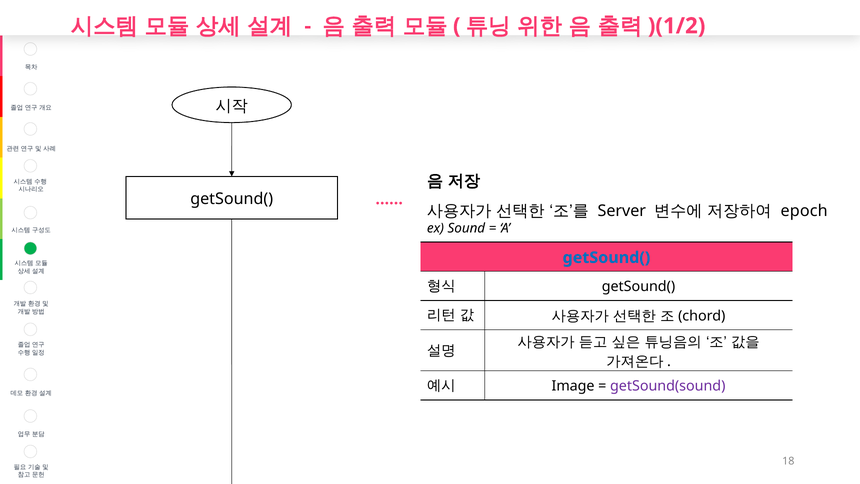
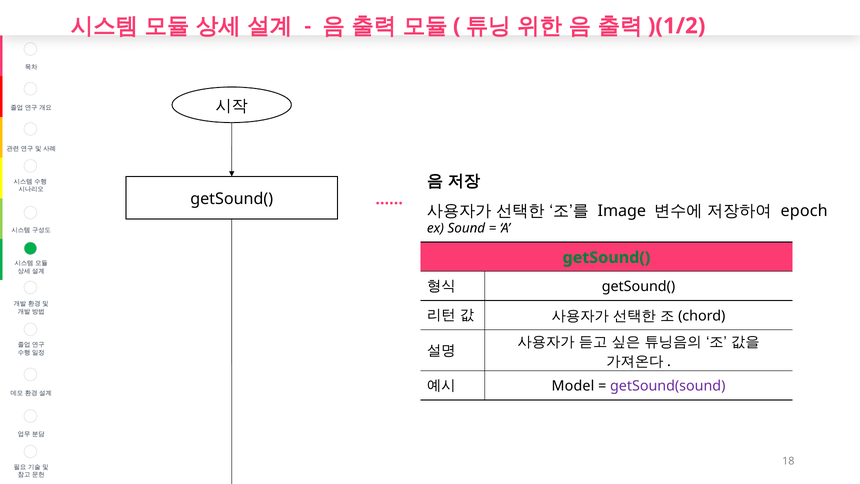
Server: Server -> Image
getSound( at (606, 258) colour: blue -> green
Image: Image -> Model
